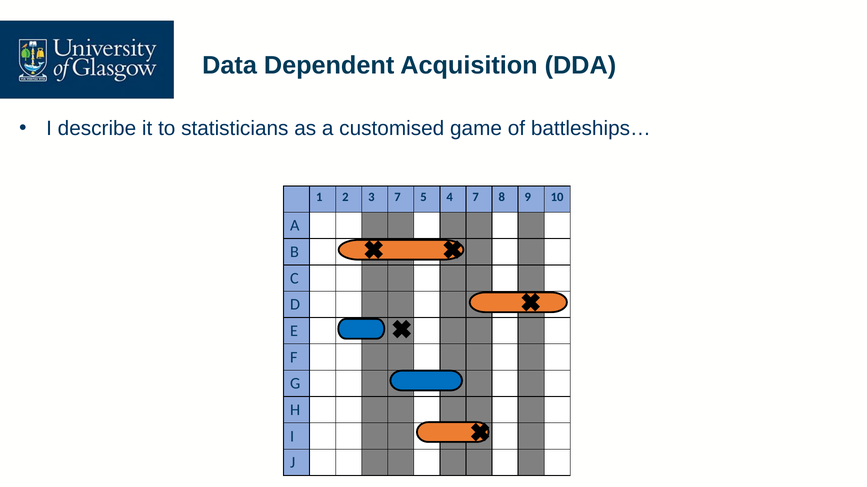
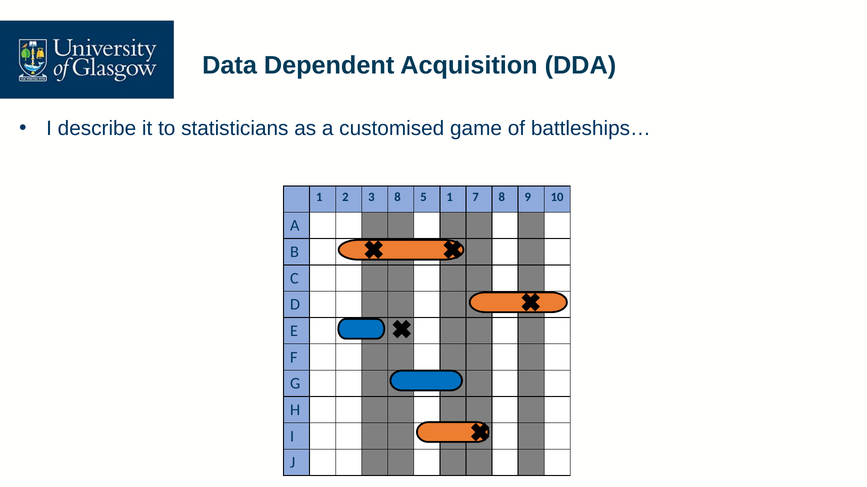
3 7: 7 -> 8
5 4: 4 -> 1
